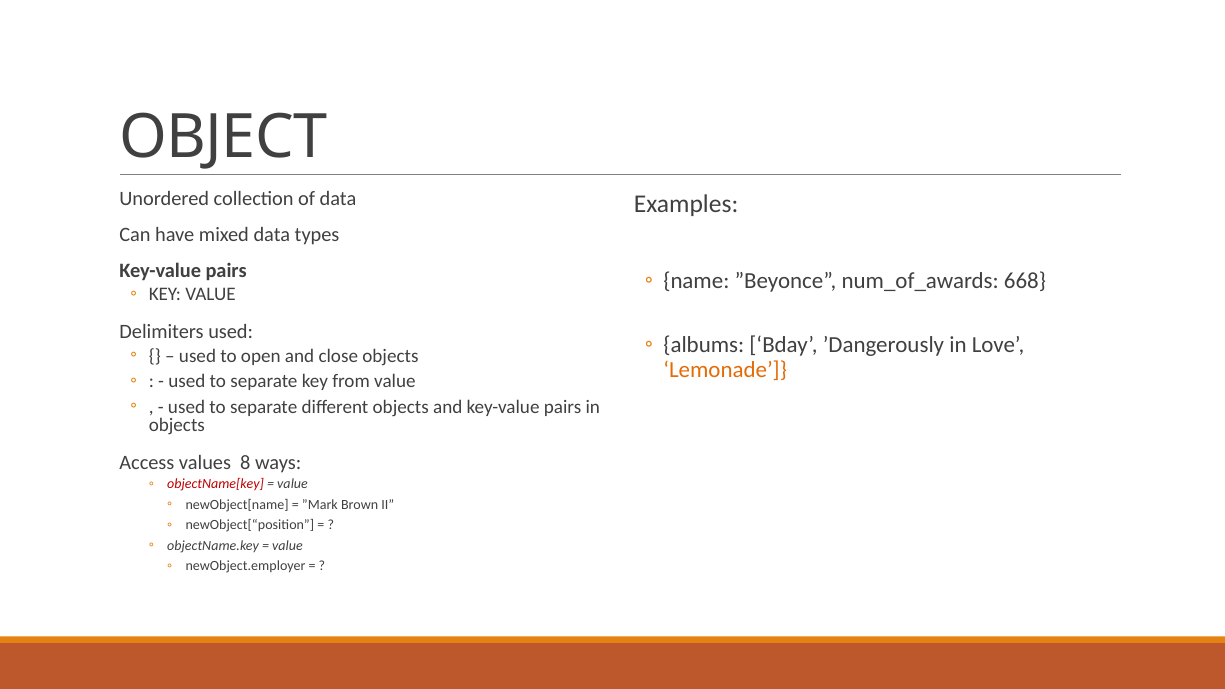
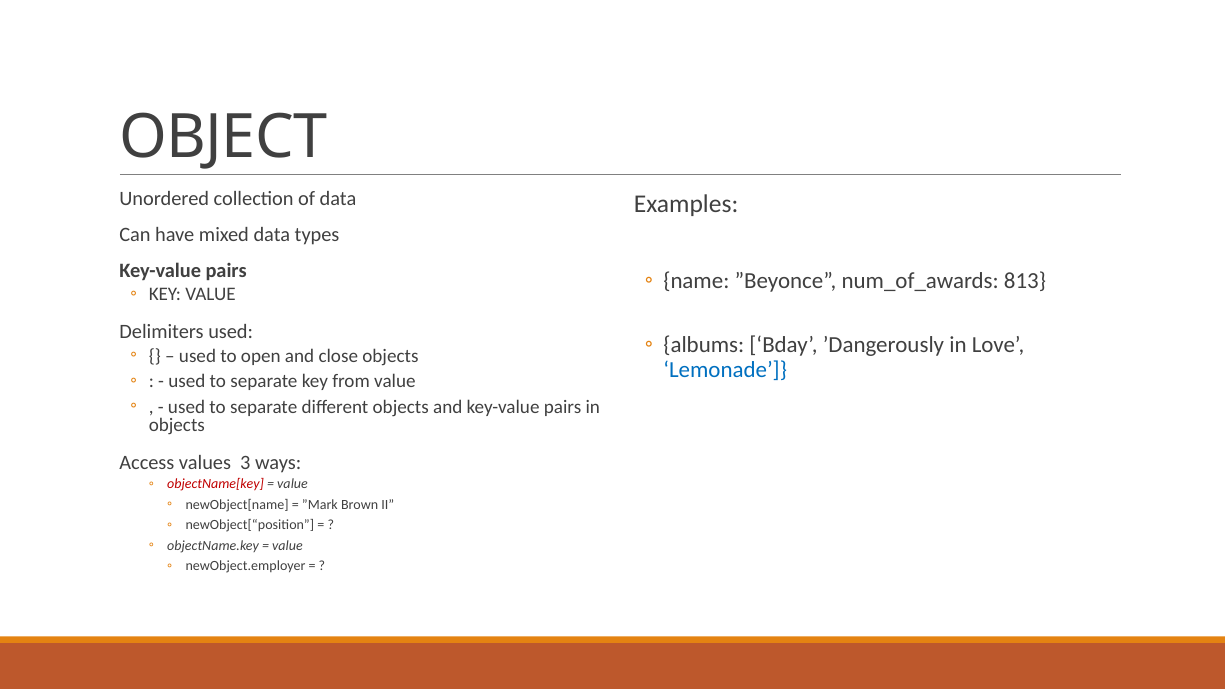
668: 668 -> 813
Lemonade colour: orange -> blue
8: 8 -> 3
